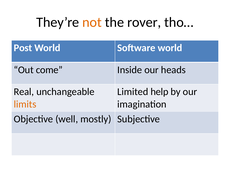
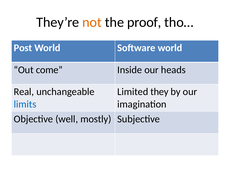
rover: rover -> proof
help: help -> they
limits colour: orange -> blue
